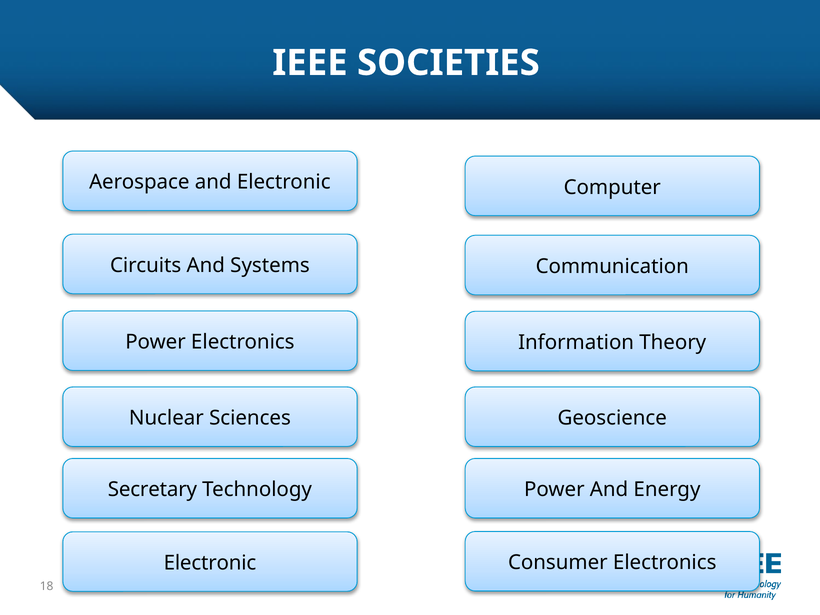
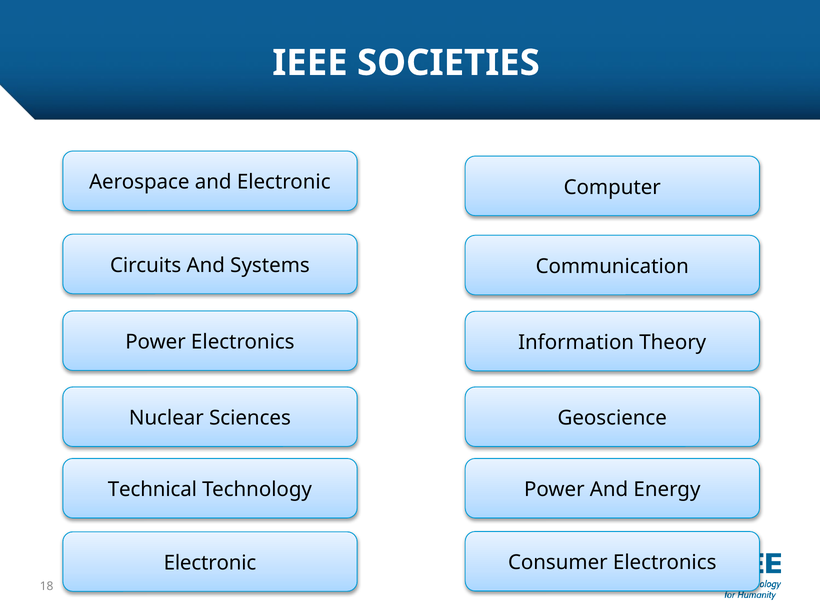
Secretary: Secretary -> Technical
